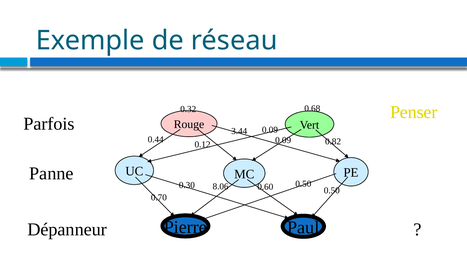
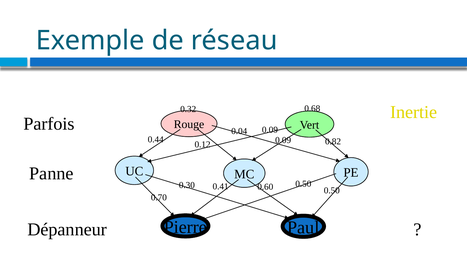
Penser: Penser -> Inertie
3.44: 3.44 -> 0.04
8.06: 8.06 -> 0.41
